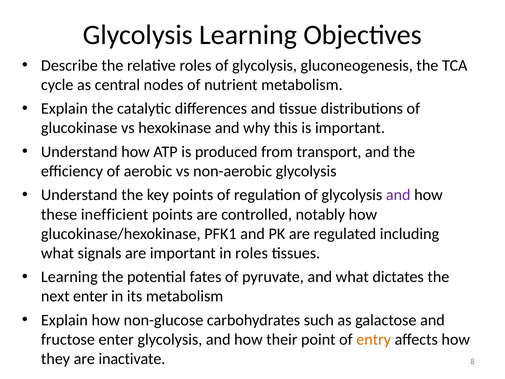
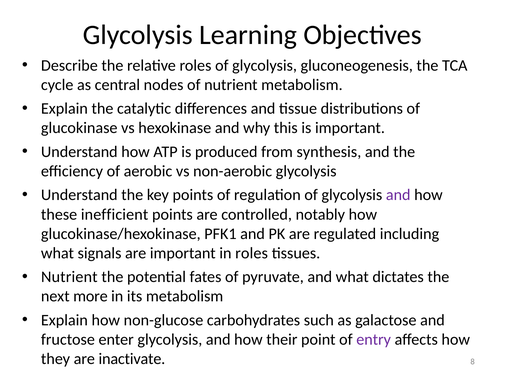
transport: transport -> synthesis
Learning at (69, 277): Learning -> Nutrient
next enter: enter -> more
entry colour: orange -> purple
